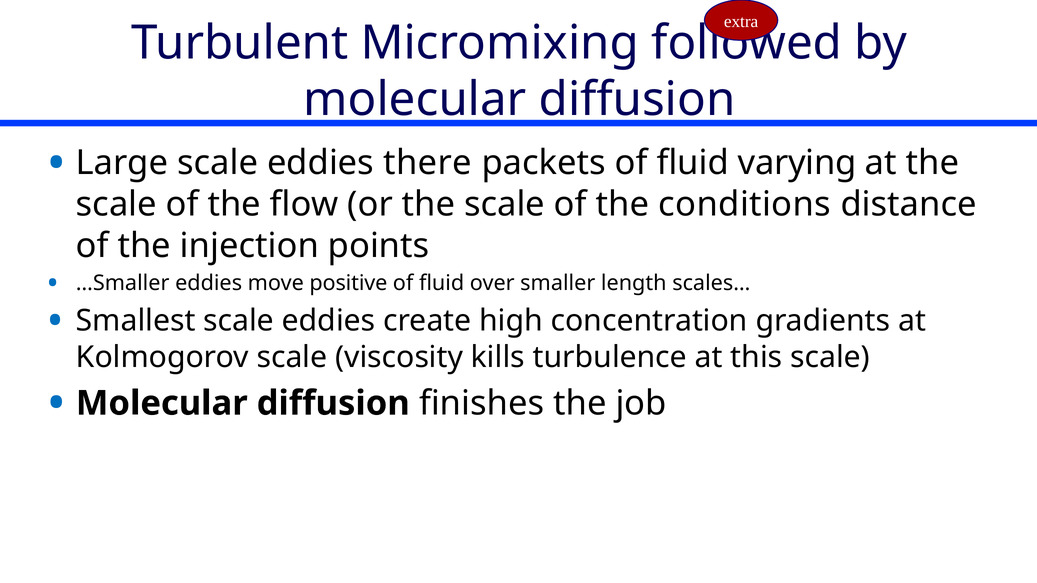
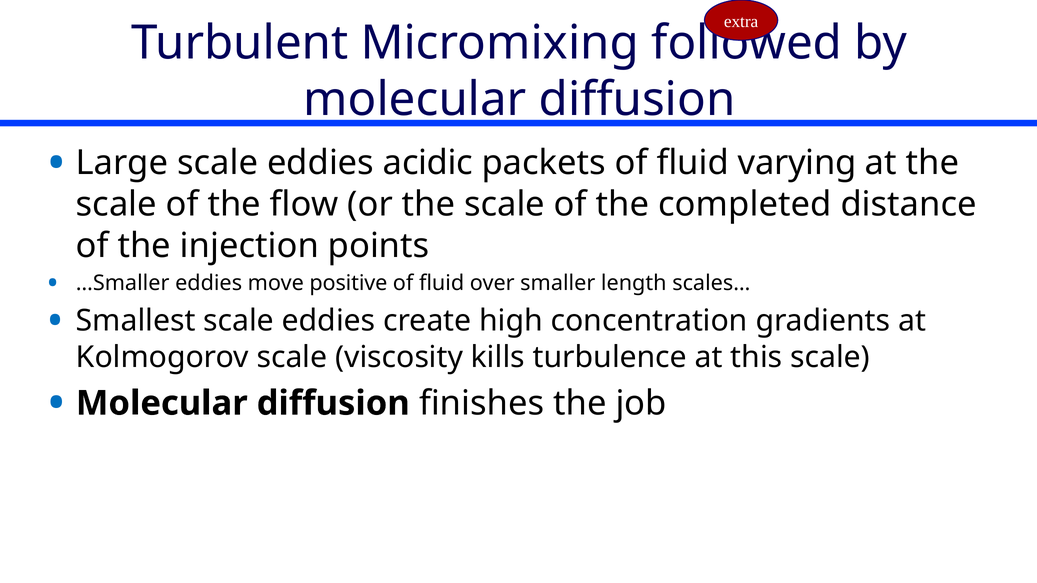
there: there -> acidic
conditions: conditions -> completed
